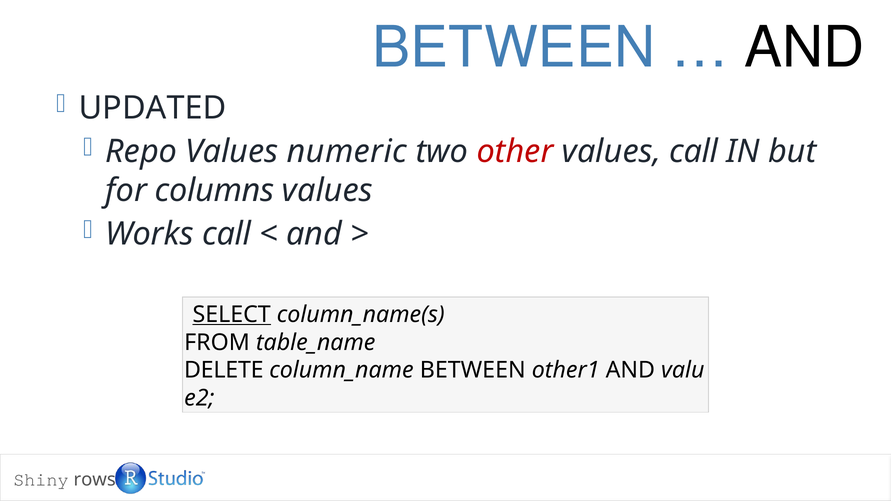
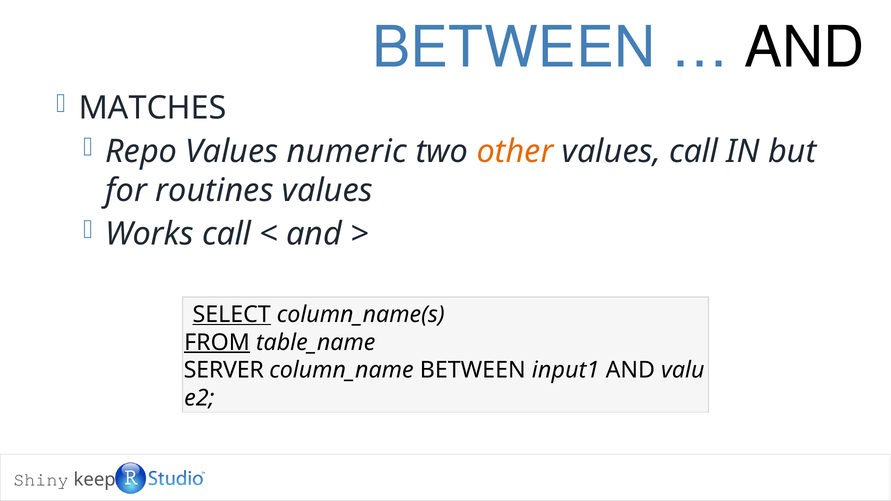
UPDATED: UPDATED -> MATCHES
other colour: red -> orange
columns: columns -> routines
FROM underline: none -> present
DELETE: DELETE -> SERVER
other1: other1 -> input1
rows: rows -> keep
